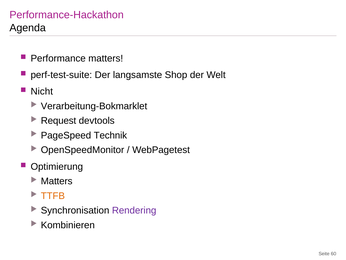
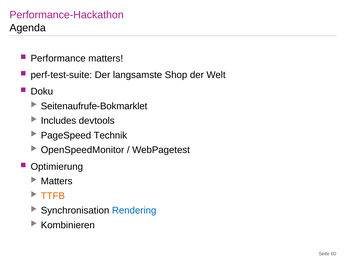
Nicht: Nicht -> Doku
Verarbeitung-Bokmarklet: Verarbeitung-Bokmarklet -> Seitenaufrufe-Bokmarklet
Request: Request -> Includes
Rendering colour: purple -> blue
